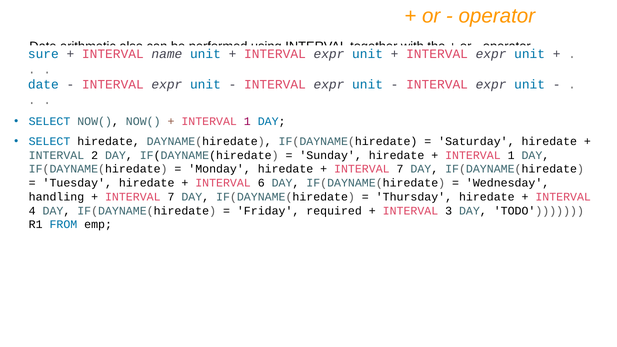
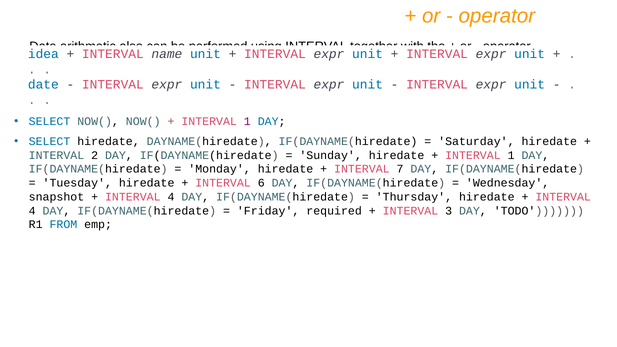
sure: sure -> idea
handling: handling -> snapshot
7 at (171, 197): 7 -> 4
